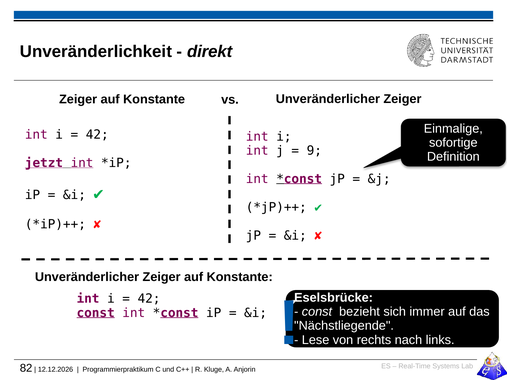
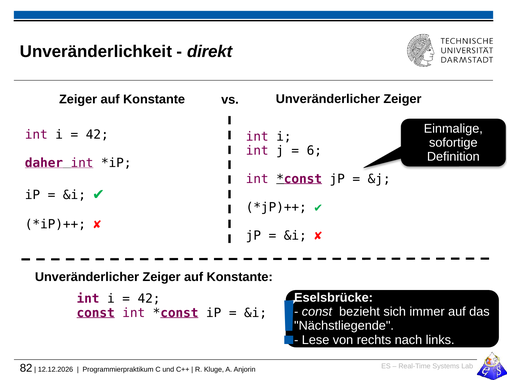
9: 9 -> 6
jetzt: jetzt -> daher
